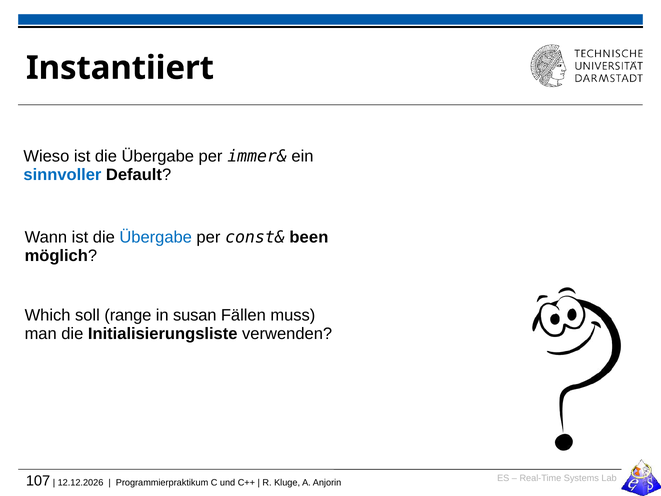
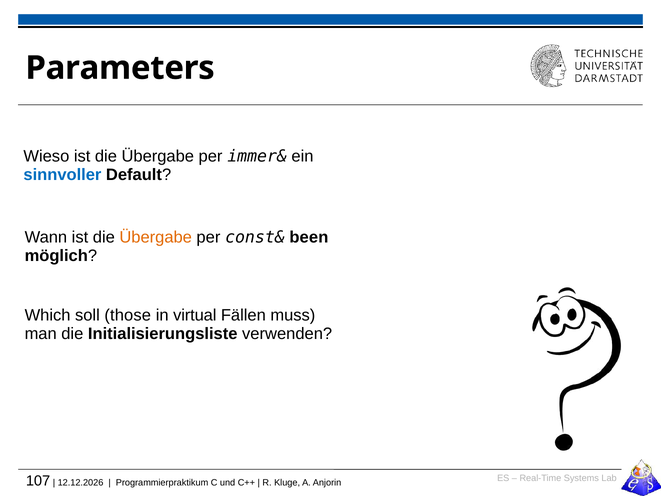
Instantiiert: Instantiiert -> Parameters
Übergabe at (156, 237) colour: blue -> orange
range: range -> those
susan: susan -> virtual
